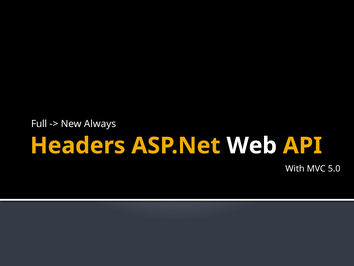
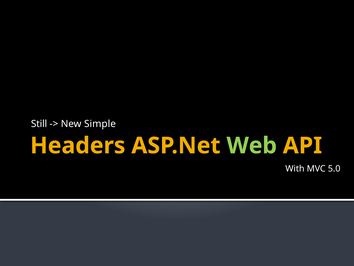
Full: Full -> Still
Always: Always -> Simple
Web colour: white -> light green
